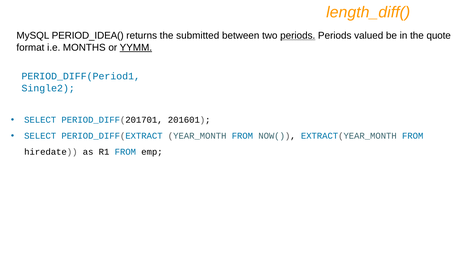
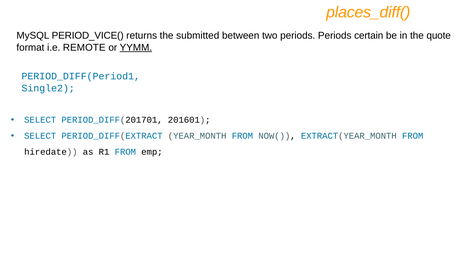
length_diff(: length_diff( -> places_diff(
PERIOD_IDEA(: PERIOD_IDEA( -> PERIOD_VICE(
periods at (298, 36) underline: present -> none
valued: valued -> certain
MONTHS: MONTHS -> REMOTE
